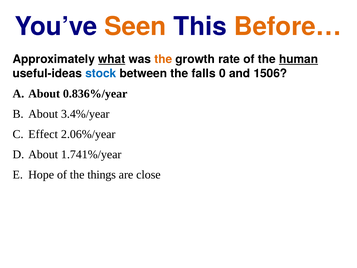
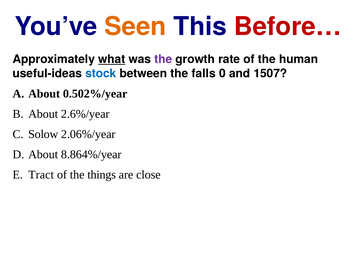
Before… colour: orange -> red
the at (163, 59) colour: orange -> purple
human underline: present -> none
1506: 1506 -> 1507
0.836%/year: 0.836%/year -> 0.502%/year
3.4%/year: 3.4%/year -> 2.6%/year
Effect: Effect -> Solow
1.741%/year: 1.741%/year -> 8.864%/year
Hope: Hope -> Tract
